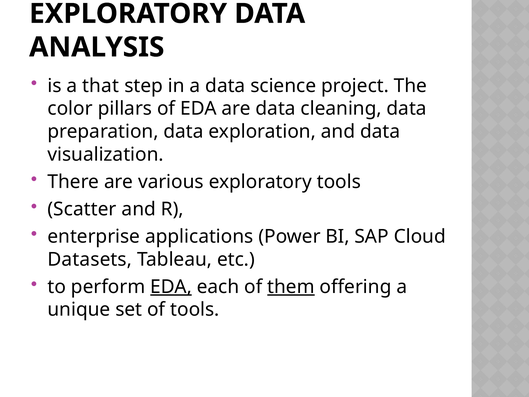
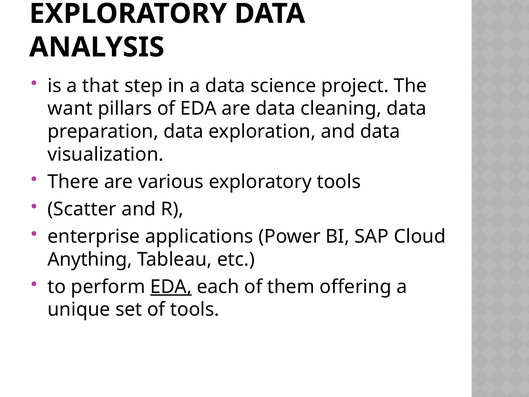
color: color -> want
Datasets: Datasets -> Anything
them underline: present -> none
